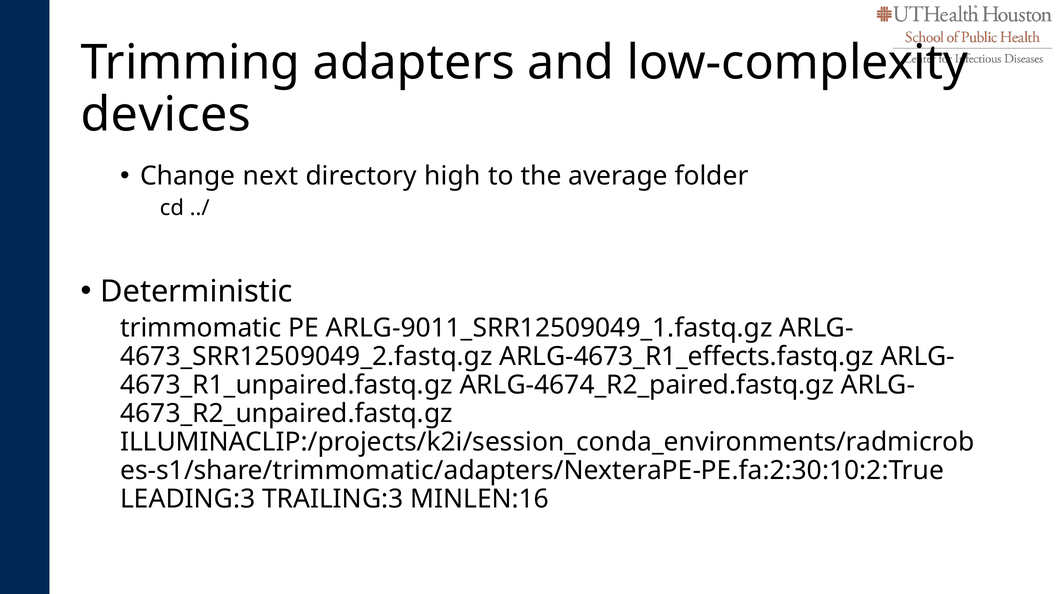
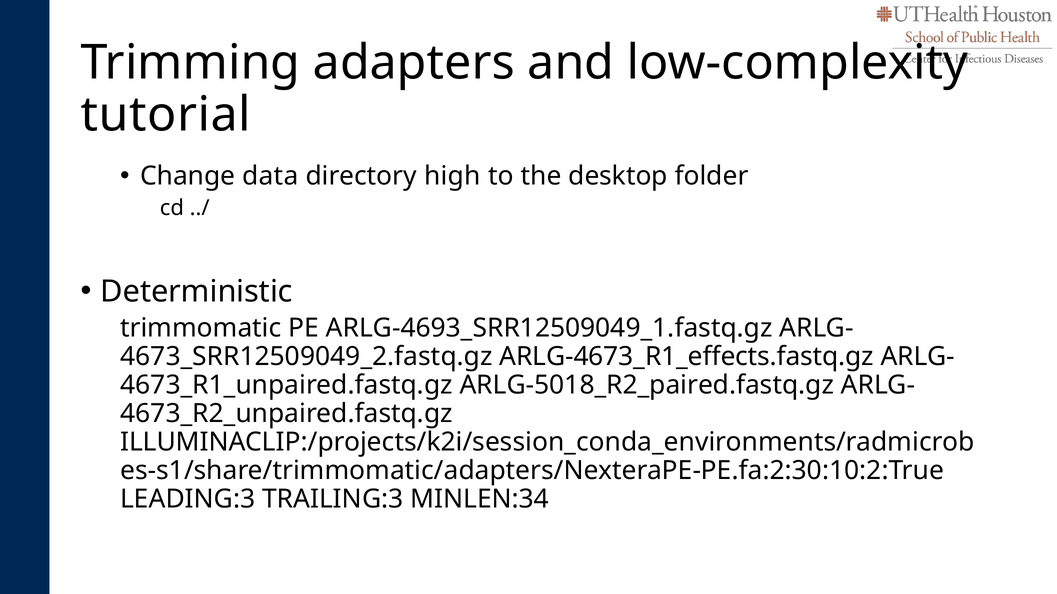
devices: devices -> tutorial
next: next -> data
average: average -> desktop
ARLG-9011_SRR12509049_1.fastq.gz: ARLG-9011_SRR12509049_1.fastq.gz -> ARLG-4693_SRR12509049_1.fastq.gz
ARLG-4674_R2_paired.fastq.gz: ARLG-4674_R2_paired.fastq.gz -> ARLG-5018_R2_paired.fastq.gz
MINLEN:16: MINLEN:16 -> MINLEN:34
